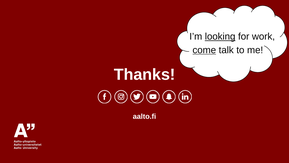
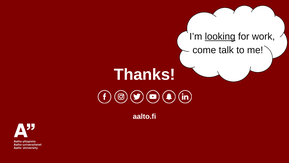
come underline: present -> none
